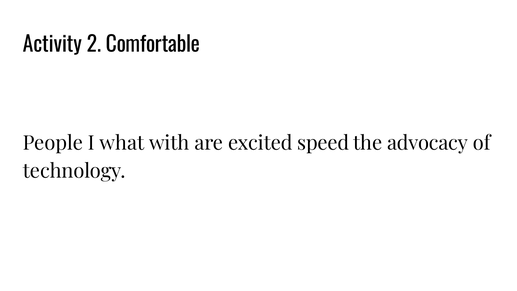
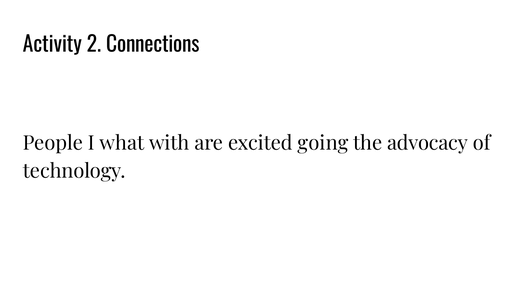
Comfortable: Comfortable -> Connections
speed: speed -> going
